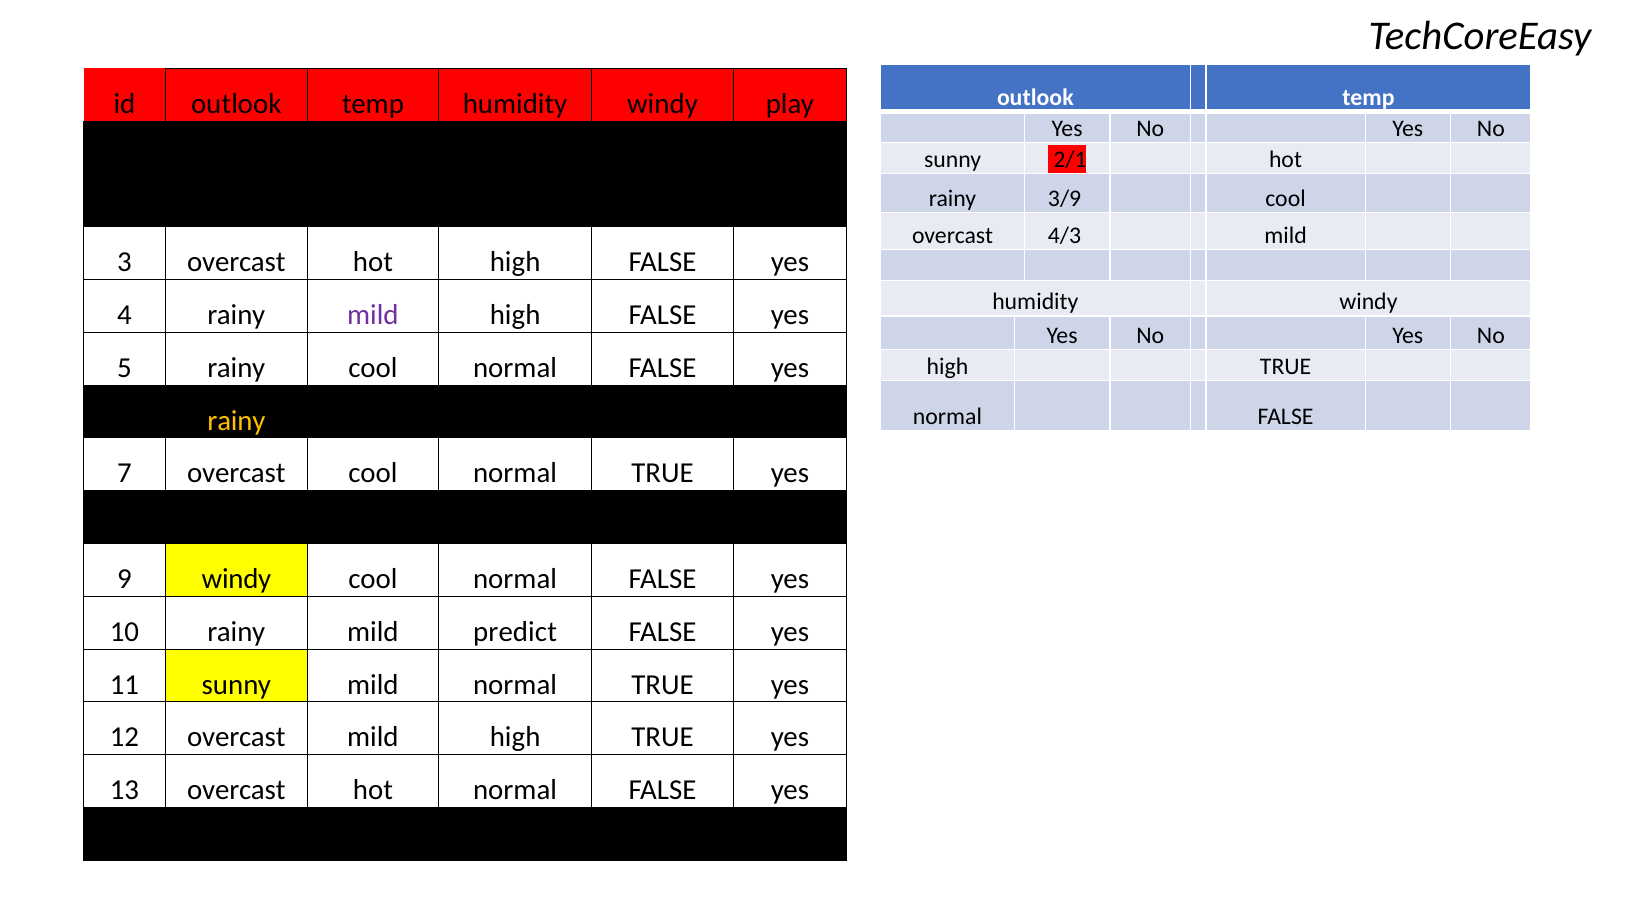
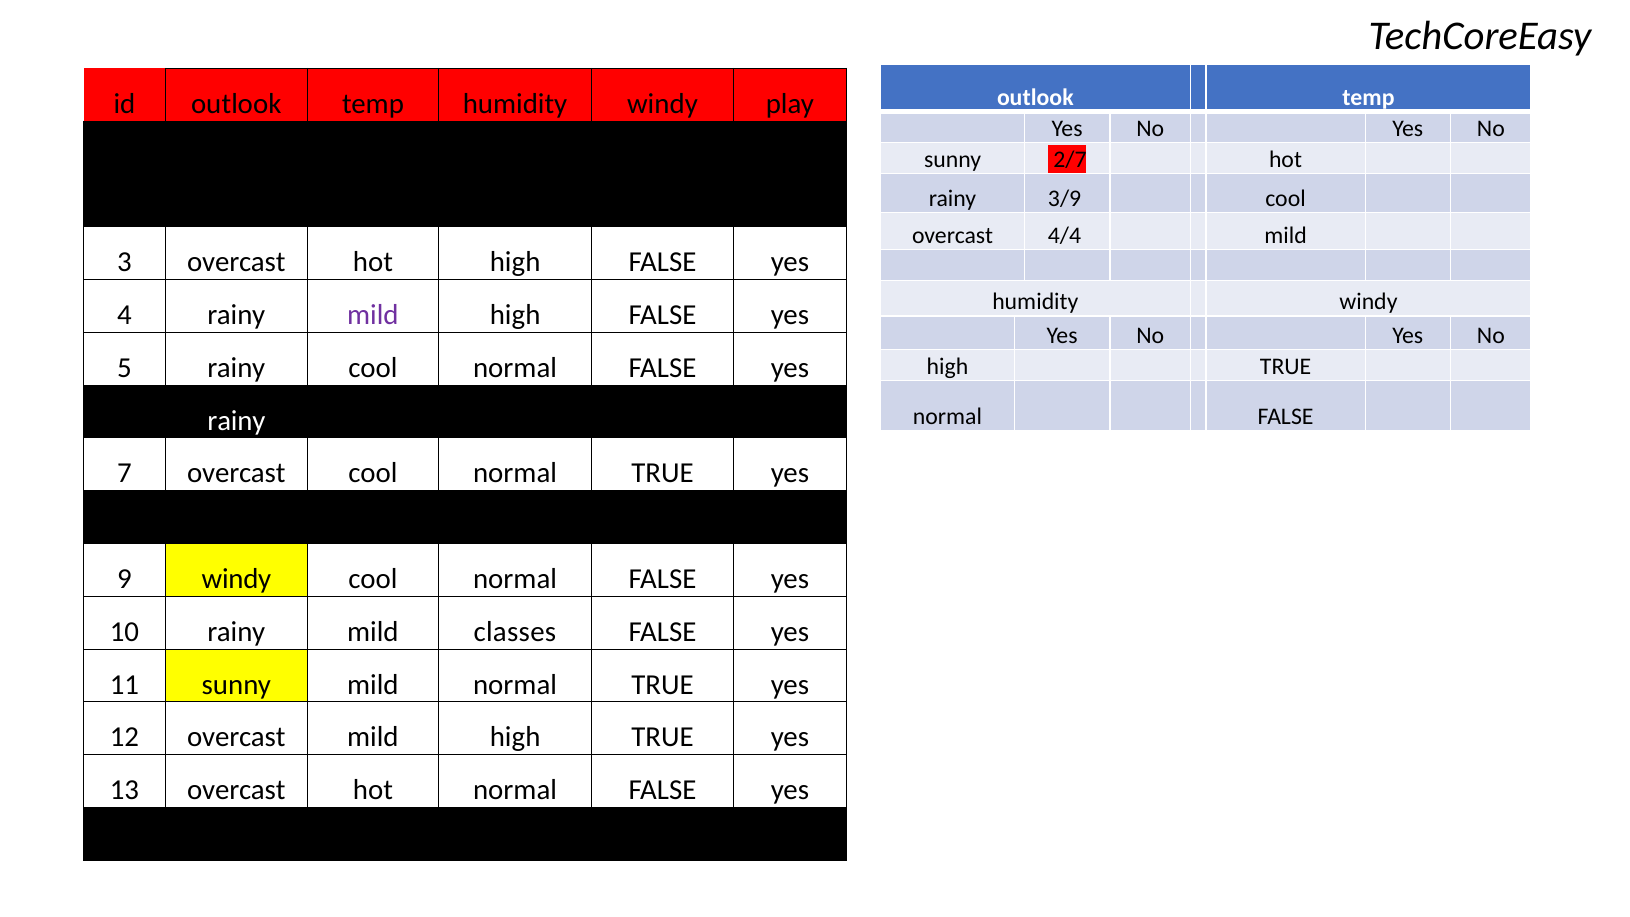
2/1: 2/1 -> 2/7
4/3: 4/3 -> 4/4
rainy at (236, 420) colour: yellow -> white
predict: predict -> classes
